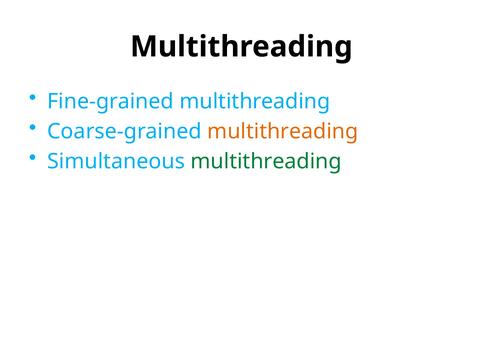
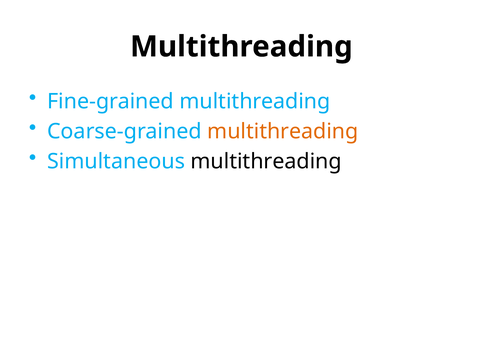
multithreading at (266, 161) colour: green -> black
